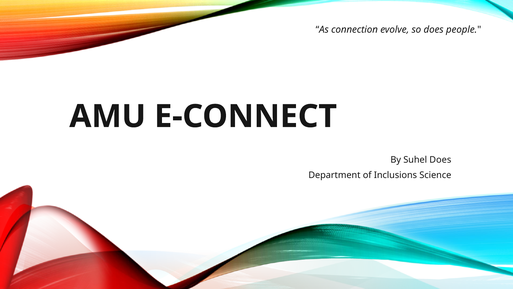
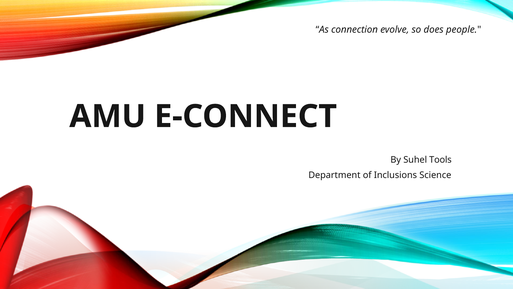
Suhel Does: Does -> Tools
